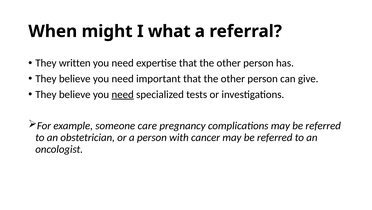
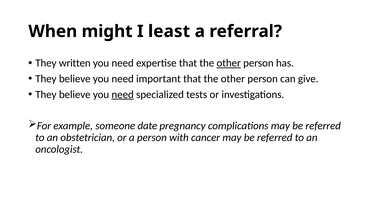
what: what -> least
other at (229, 63) underline: none -> present
care: care -> date
